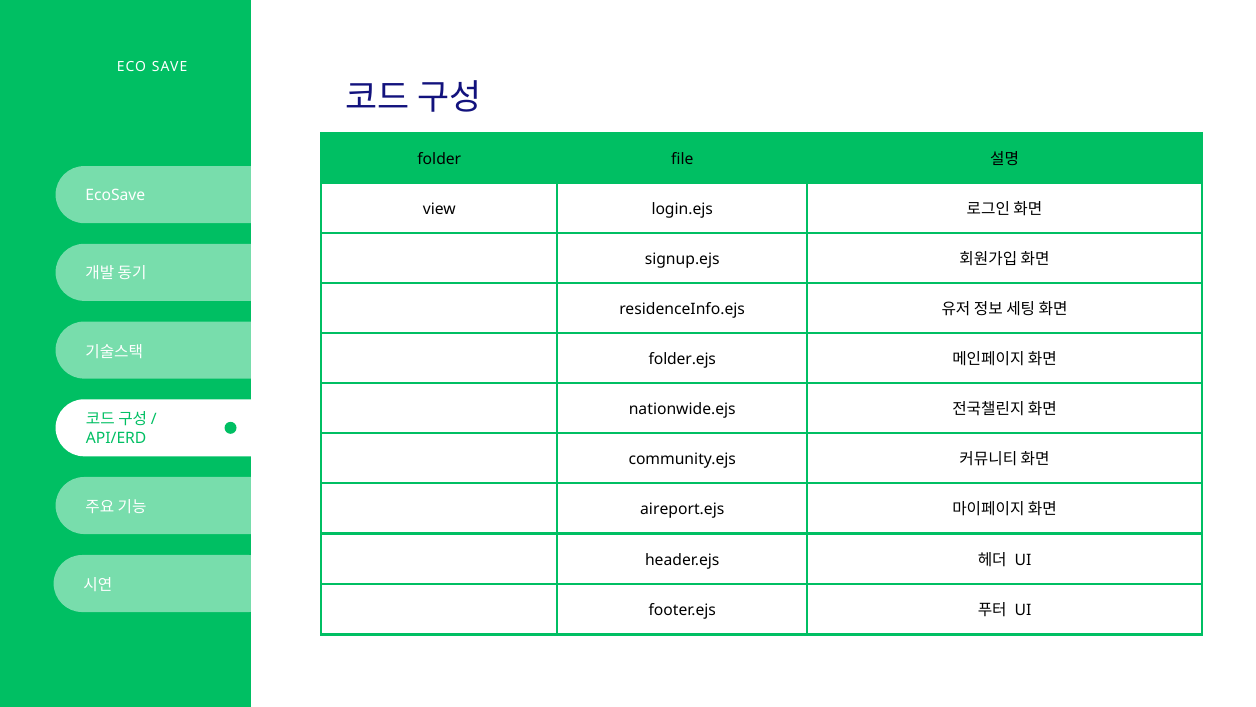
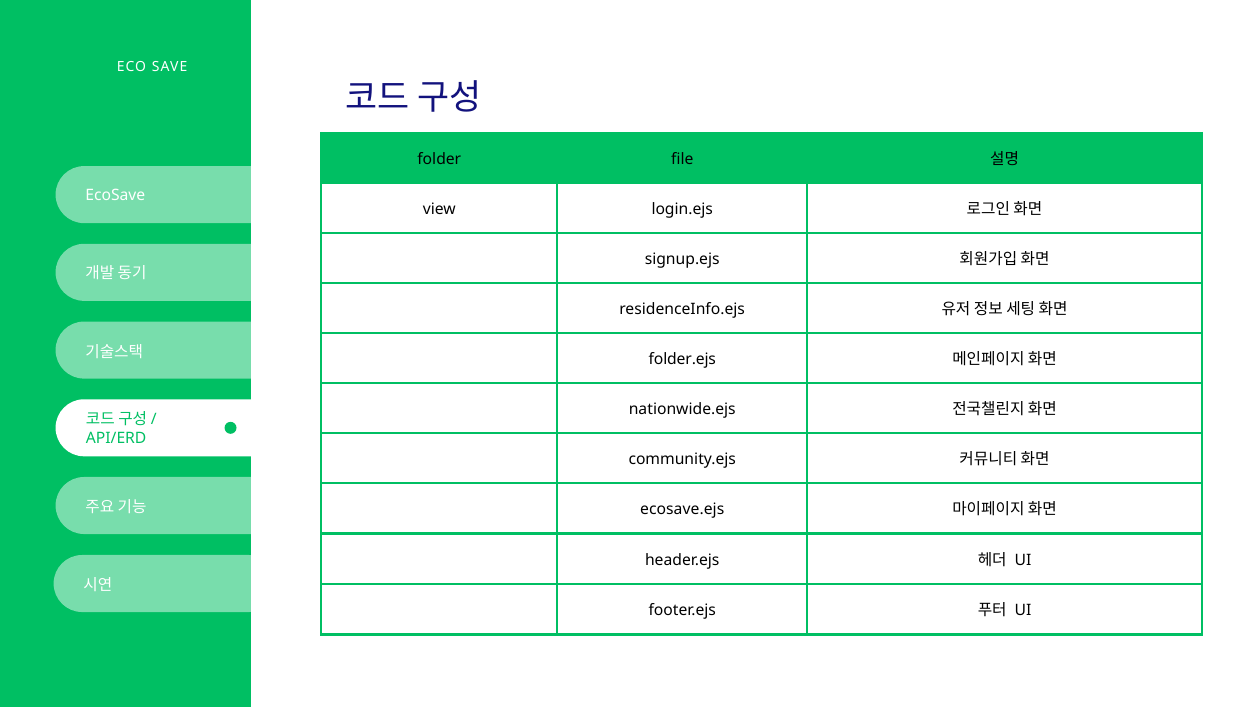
aireport.ejs: aireport.ejs -> ecosave.ejs
